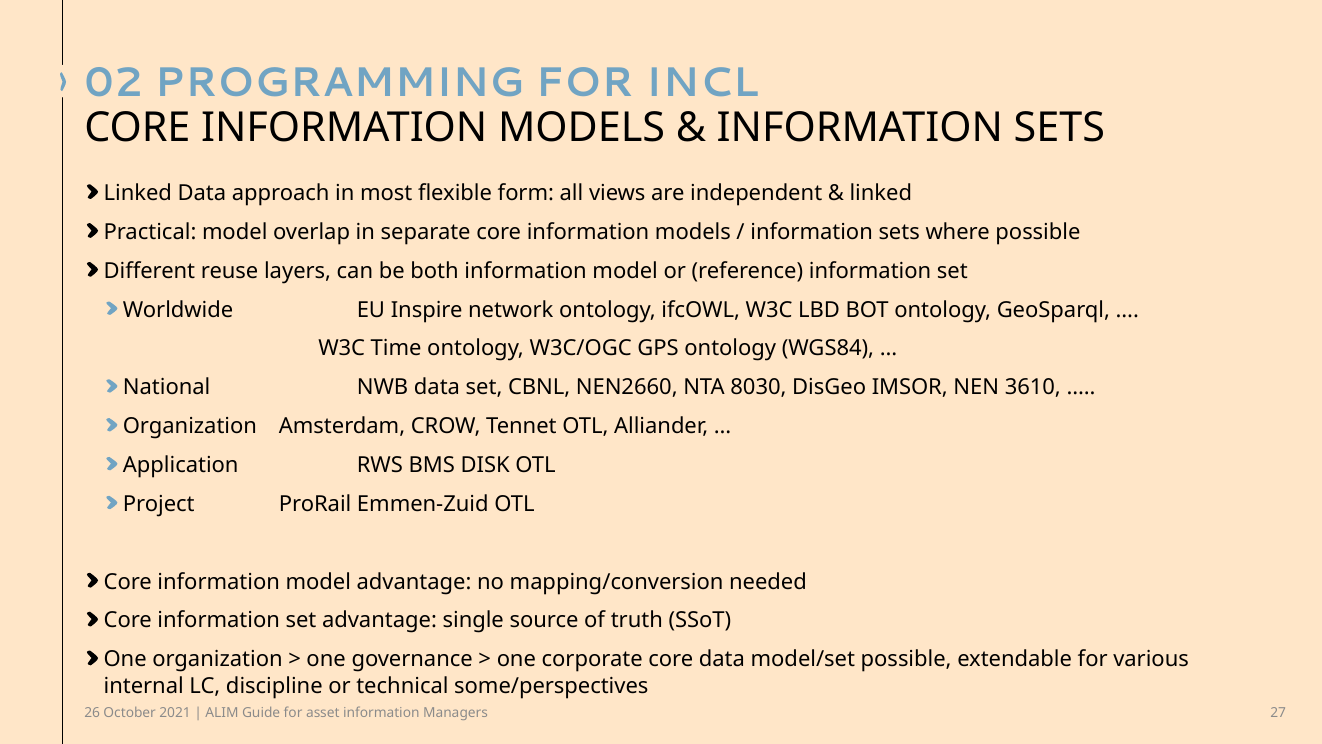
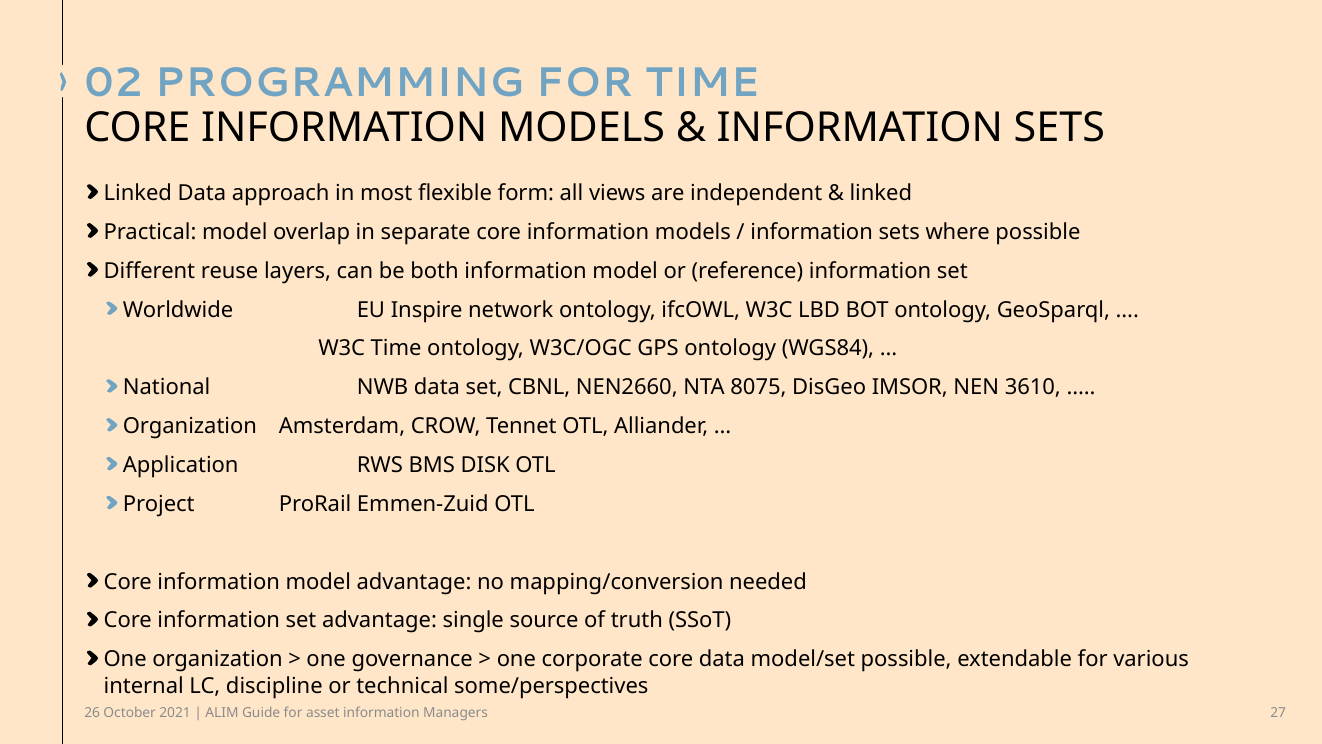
FOR INCL: INCL -> TIME
8030: 8030 -> 8075
